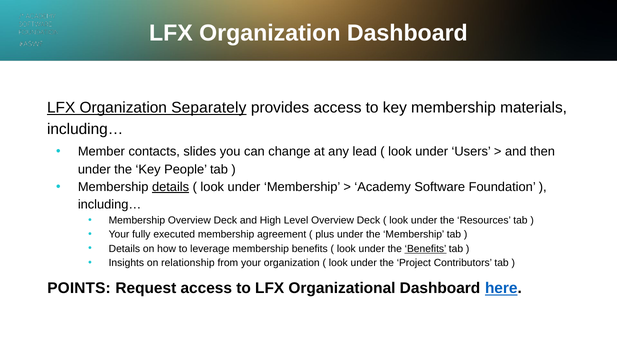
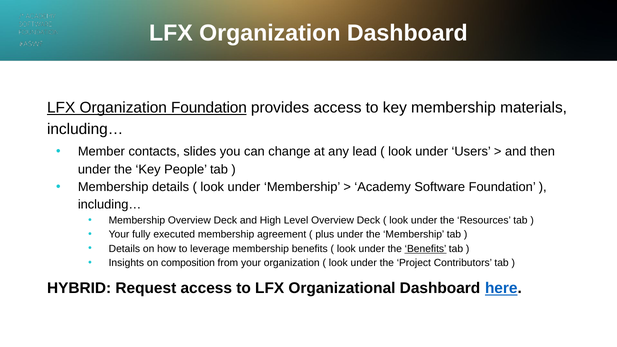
Organization Separately: Separately -> Foundation
details at (171, 187) underline: present -> none
relationship: relationship -> composition
POINTS: POINTS -> HYBRID
